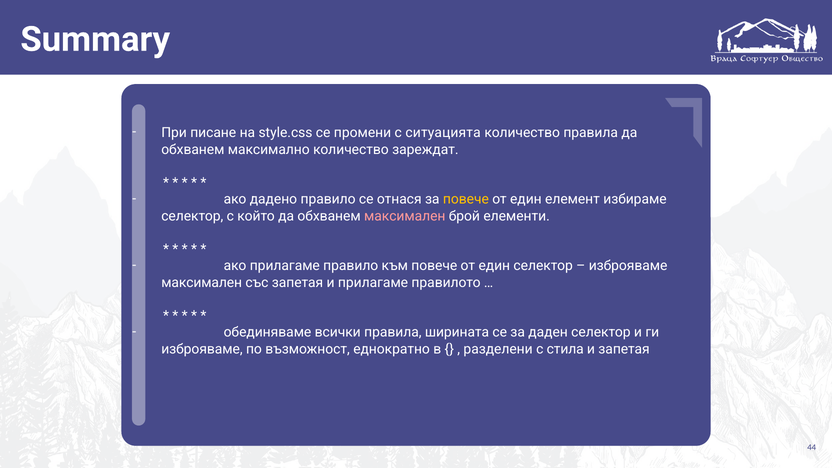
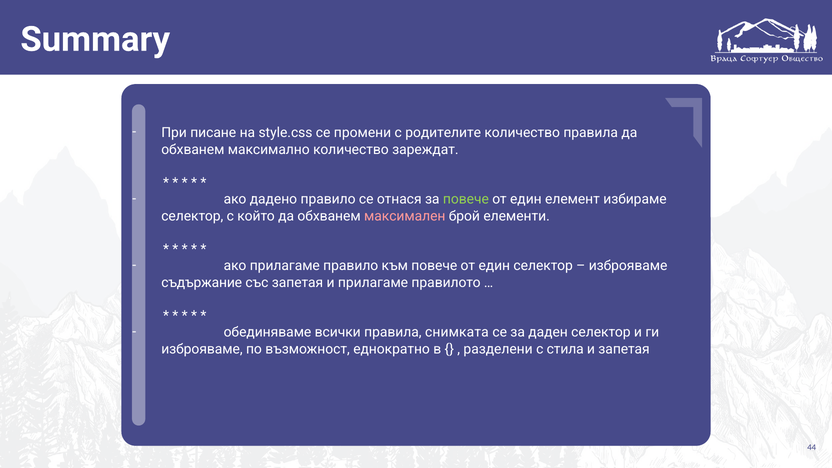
ситуацията: ситуацията -> родителите
повече at (466, 199) colour: yellow -> light green
максимален at (202, 283): максимален -> съдържание
ширината: ширината -> снимката
